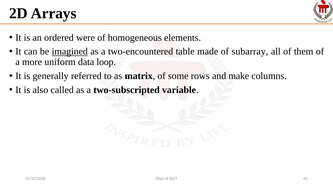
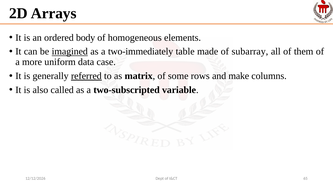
were: were -> body
two-encountered: two-encountered -> two-immediately
loop: loop -> case
referred underline: none -> present
